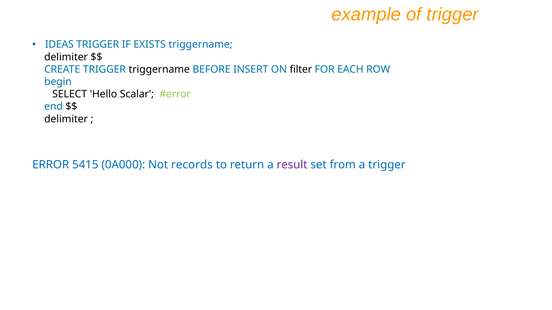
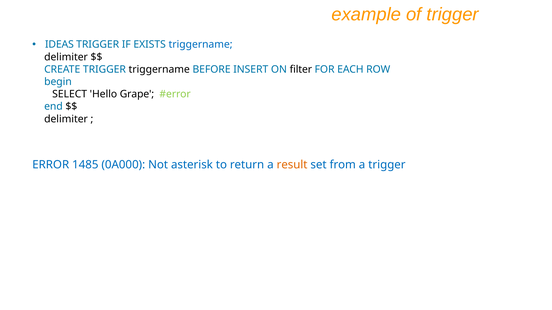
Scalar: Scalar -> Grape
5415: 5415 -> 1485
records: records -> asterisk
result colour: purple -> orange
